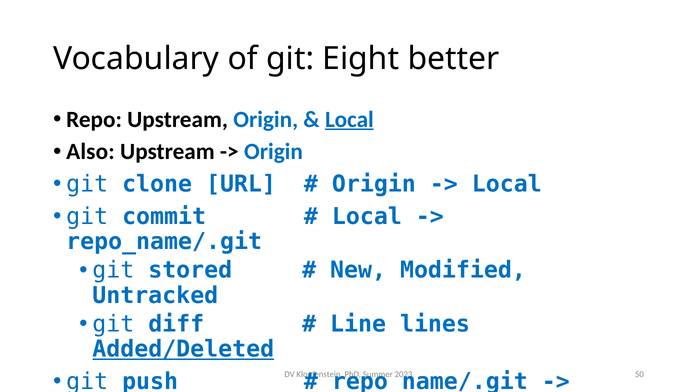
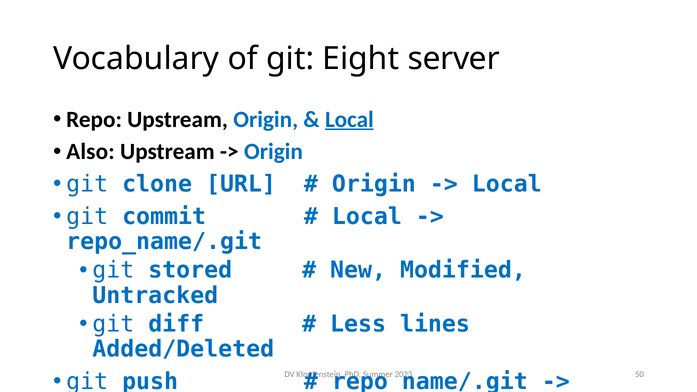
better: better -> server
Line: Line -> Less
Added/Deleted underline: present -> none
